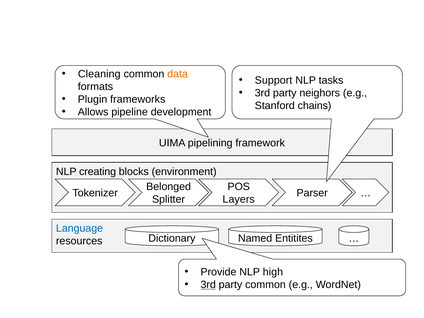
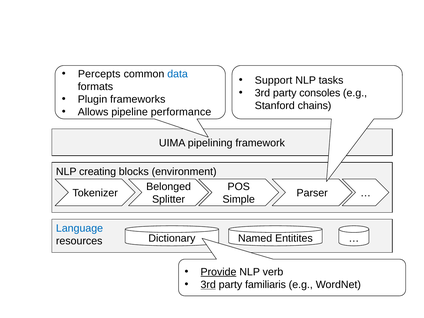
Cleaning: Cleaning -> Percepts
data colour: orange -> blue
neighors: neighors -> consoles
development: development -> performance
Layers: Layers -> Simple
Provide underline: none -> present
high: high -> verb
party common: common -> familiaris
